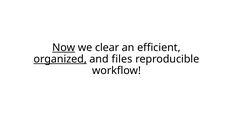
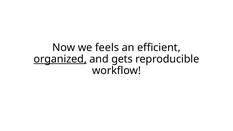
Now underline: present -> none
clear: clear -> feels
files: files -> gets
